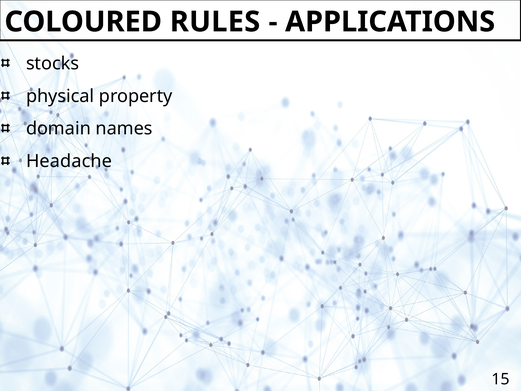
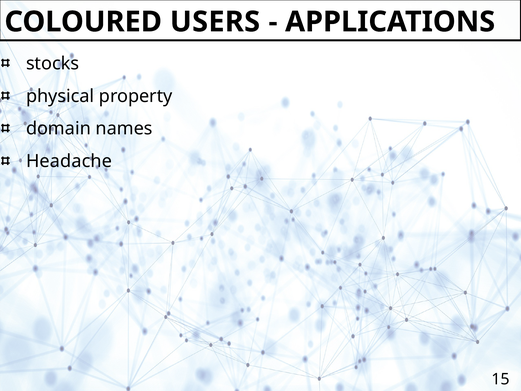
RULES: RULES -> USERS
